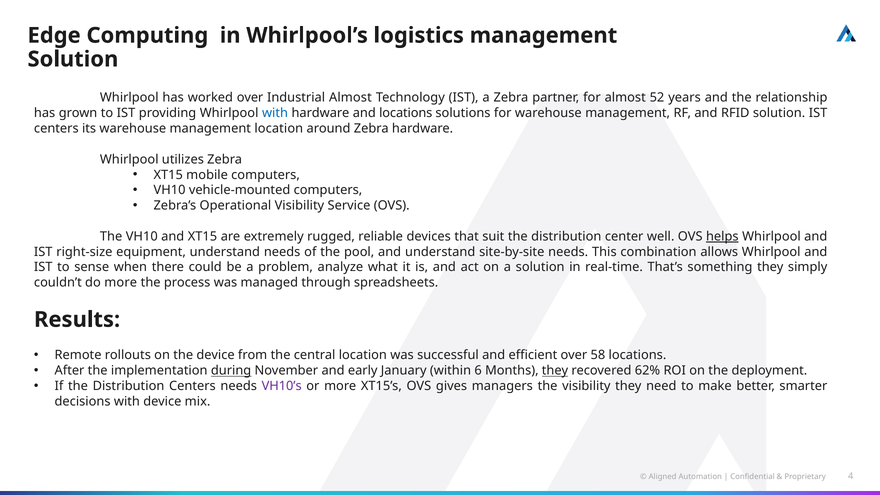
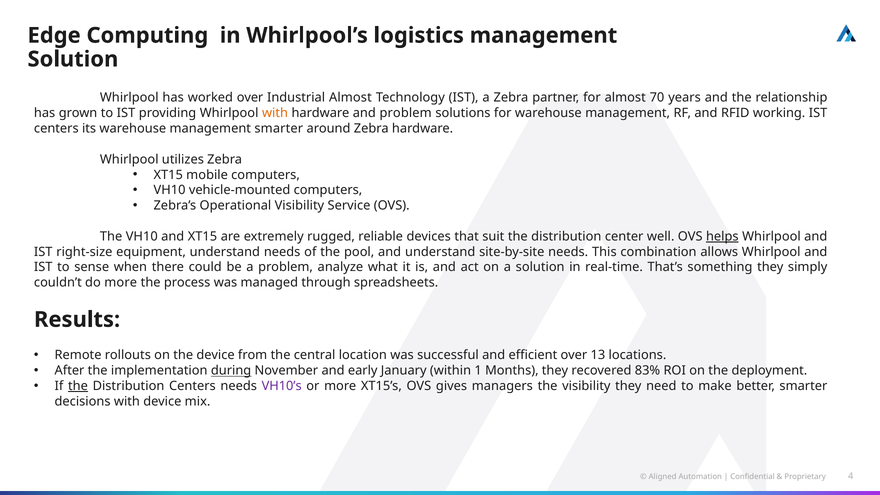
52: 52 -> 70
with at (275, 113) colour: blue -> orange
and locations: locations -> problem
RFID solution: solution -> working
management location: location -> smarter
58: 58 -> 13
6: 6 -> 1
they at (555, 371) underline: present -> none
62%: 62% -> 83%
the at (78, 386) underline: none -> present
